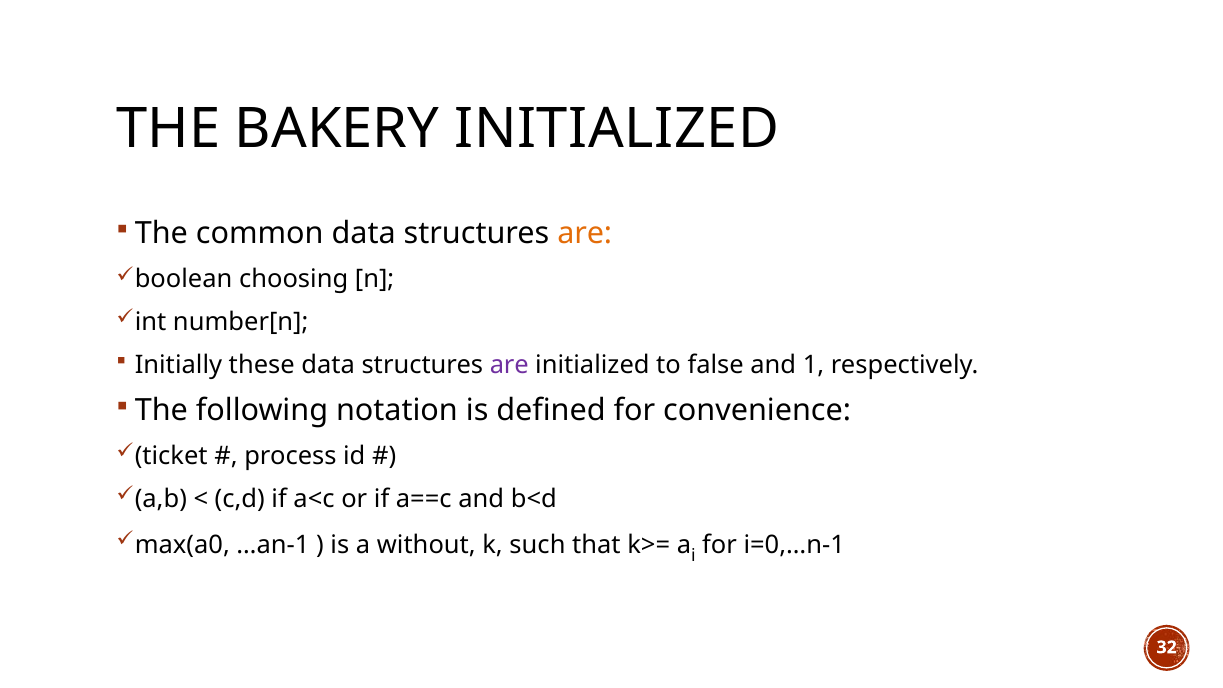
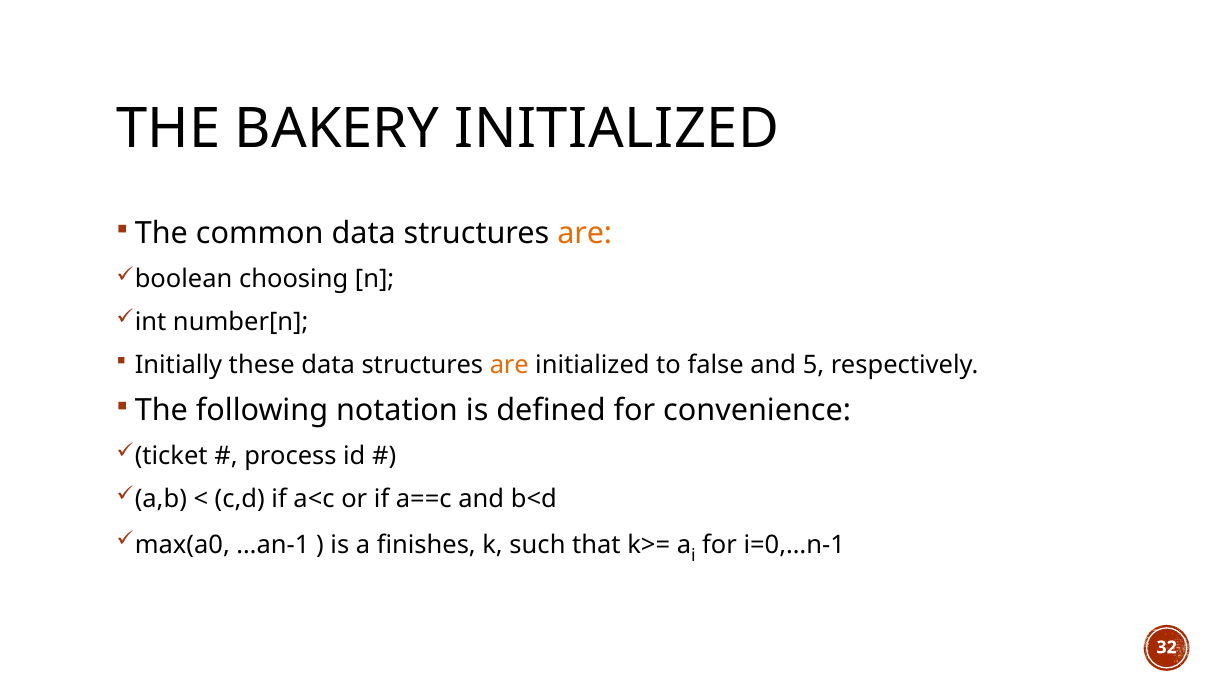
are at (509, 365) colour: purple -> orange
1: 1 -> 5
without: without -> finishes
